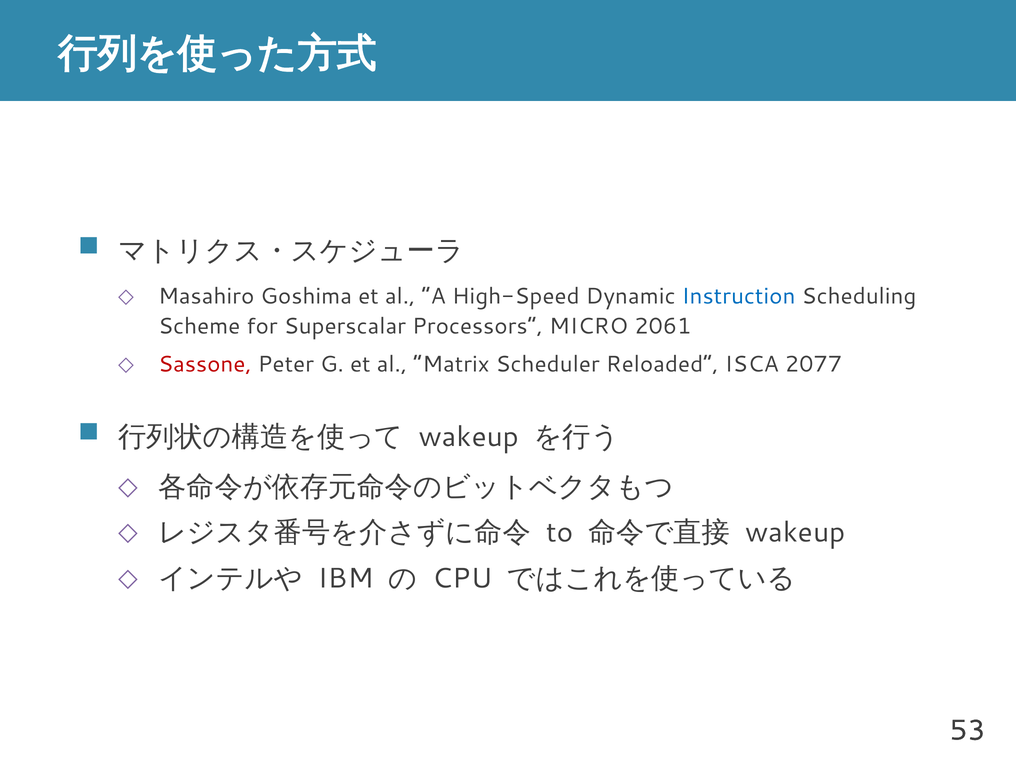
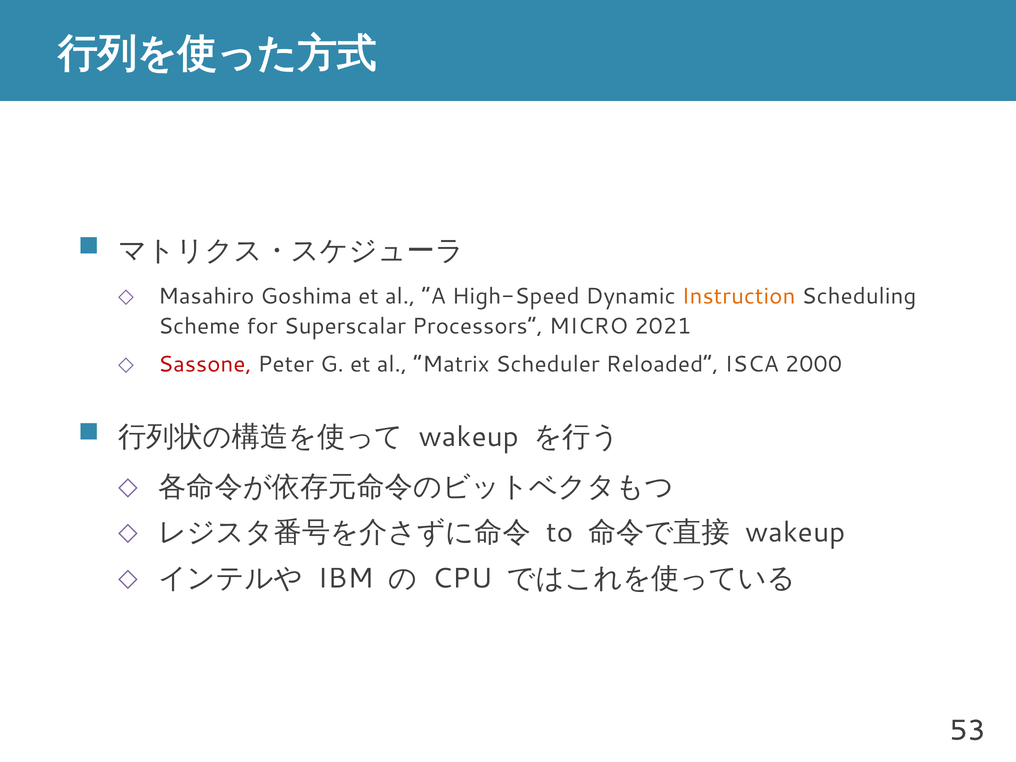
Instruction colour: blue -> orange
2061: 2061 -> 2021
2077: 2077 -> 2000
